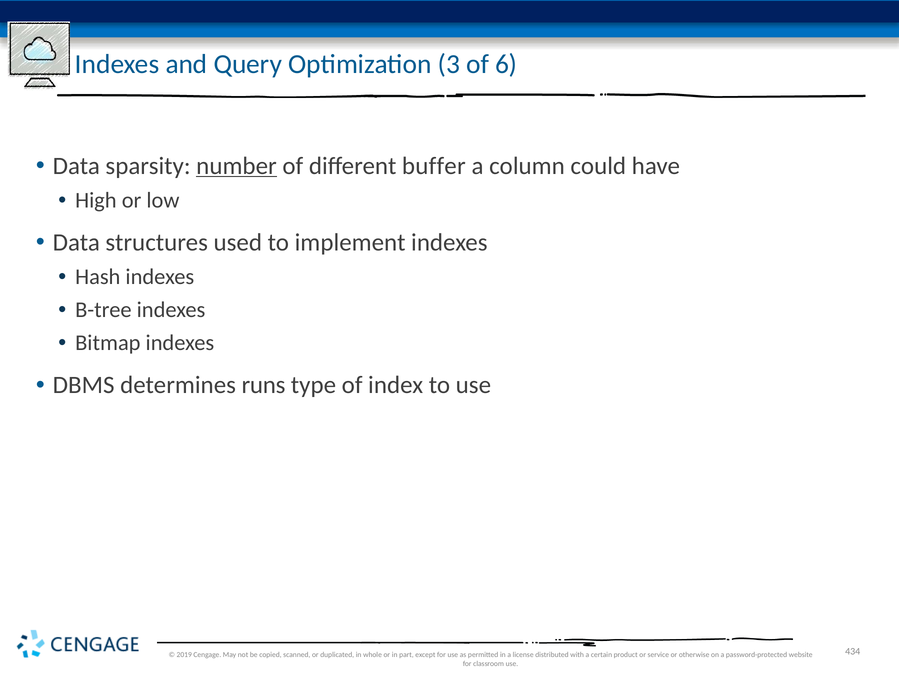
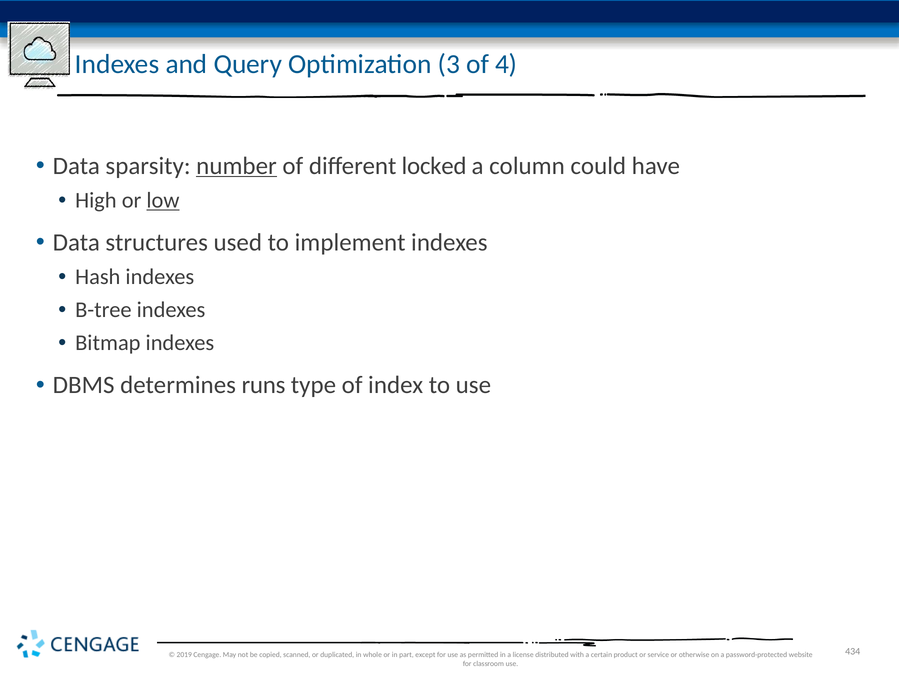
6: 6 -> 4
buffer: buffer -> locked
low underline: none -> present
